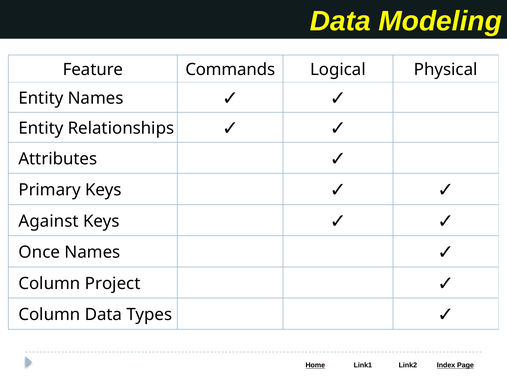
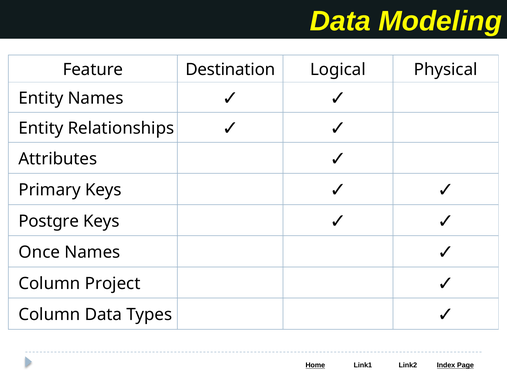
Commands: Commands -> Destination
Against: Against -> Postgre
